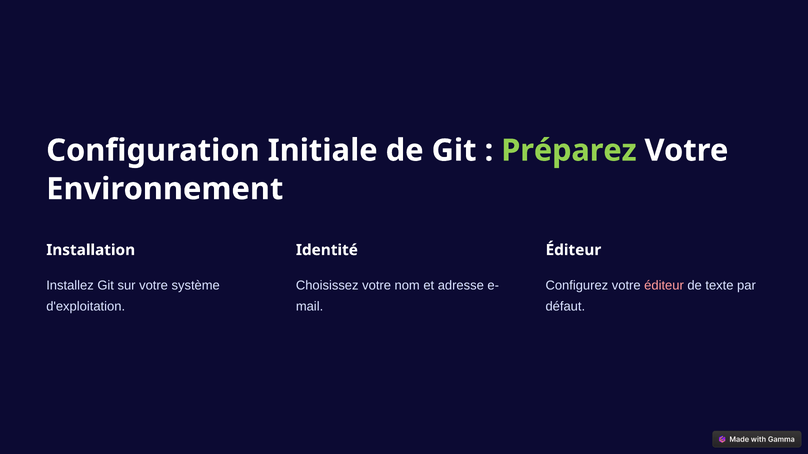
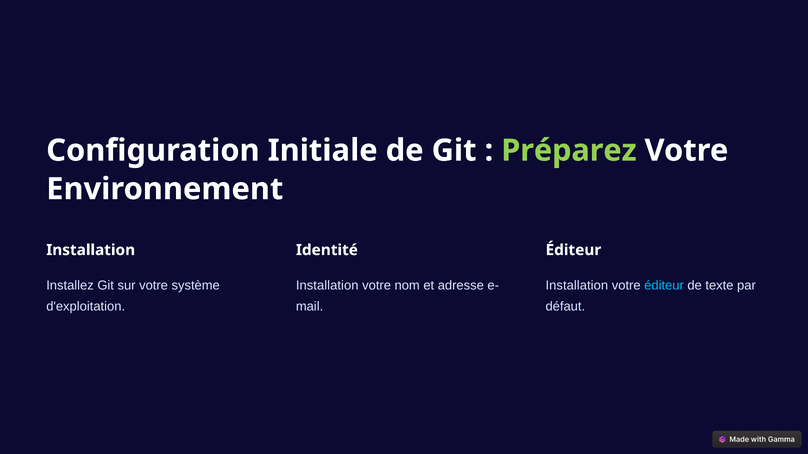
Choisissez at (327, 286): Choisissez -> Installation
Configurez at (577, 286): Configurez -> Installation
éditeur at (664, 286) colour: pink -> light blue
